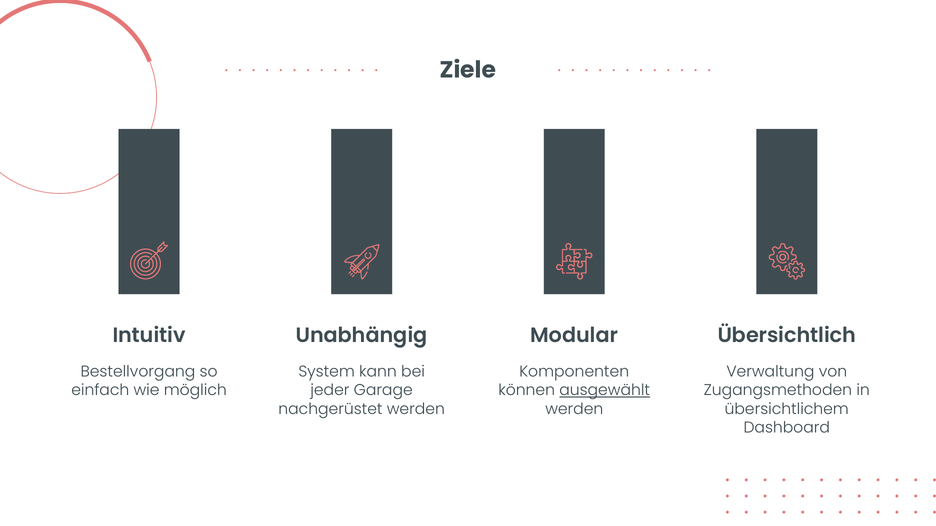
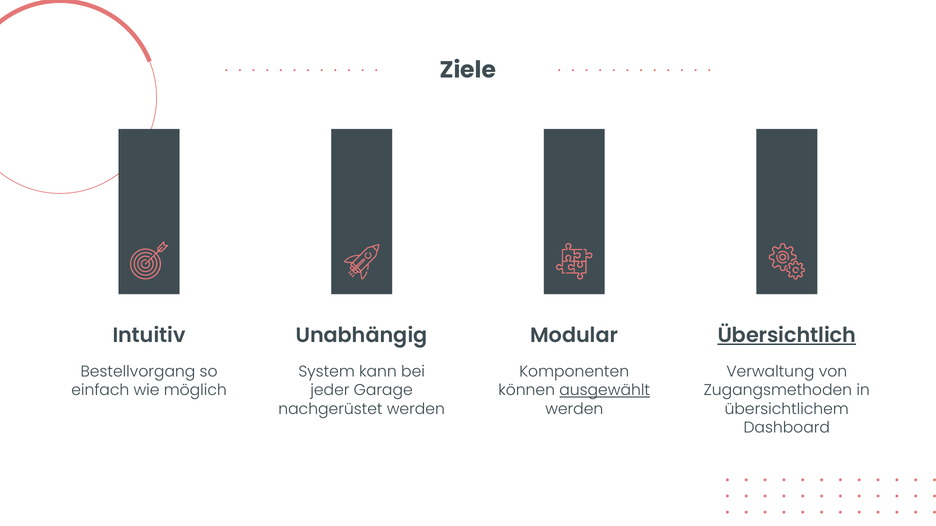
Übersichtlich underline: none -> present
